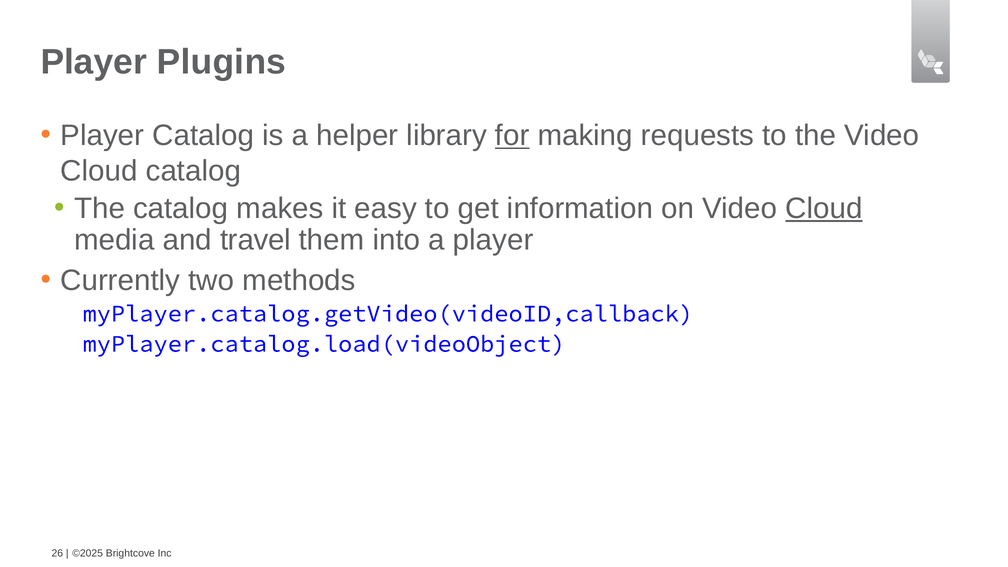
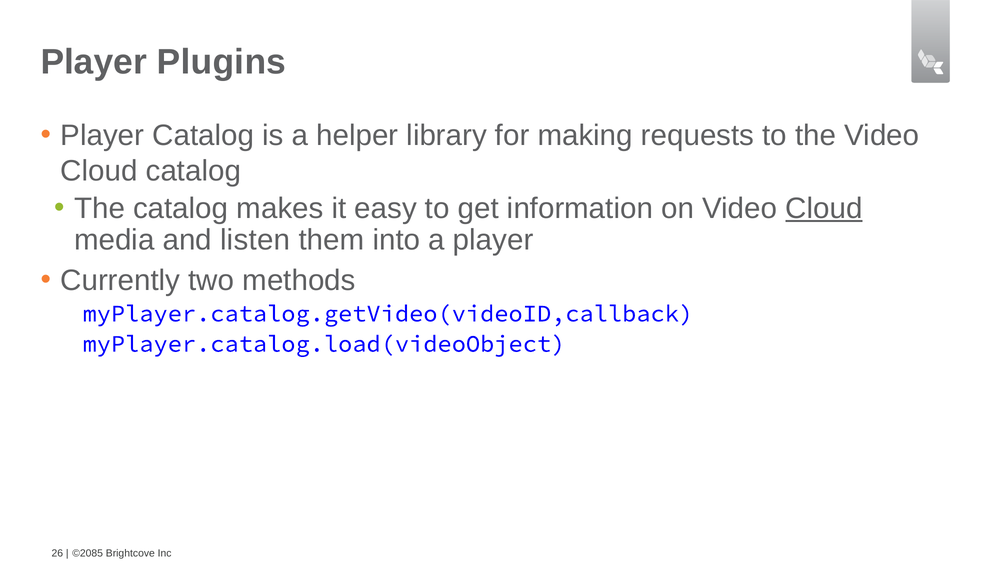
for underline: present -> none
travel: travel -> listen
©2025: ©2025 -> ©2085
